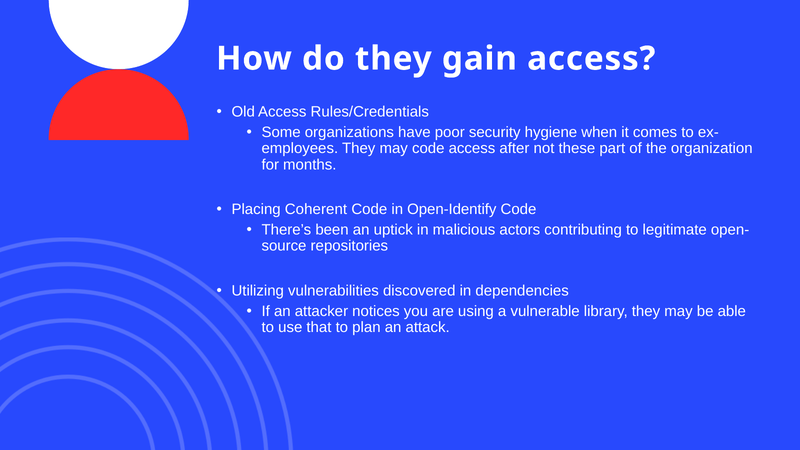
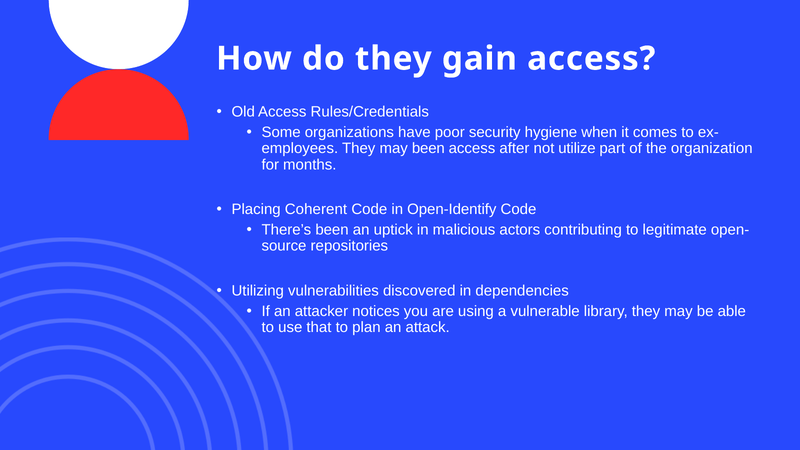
may code: code -> been
these: these -> utilize
